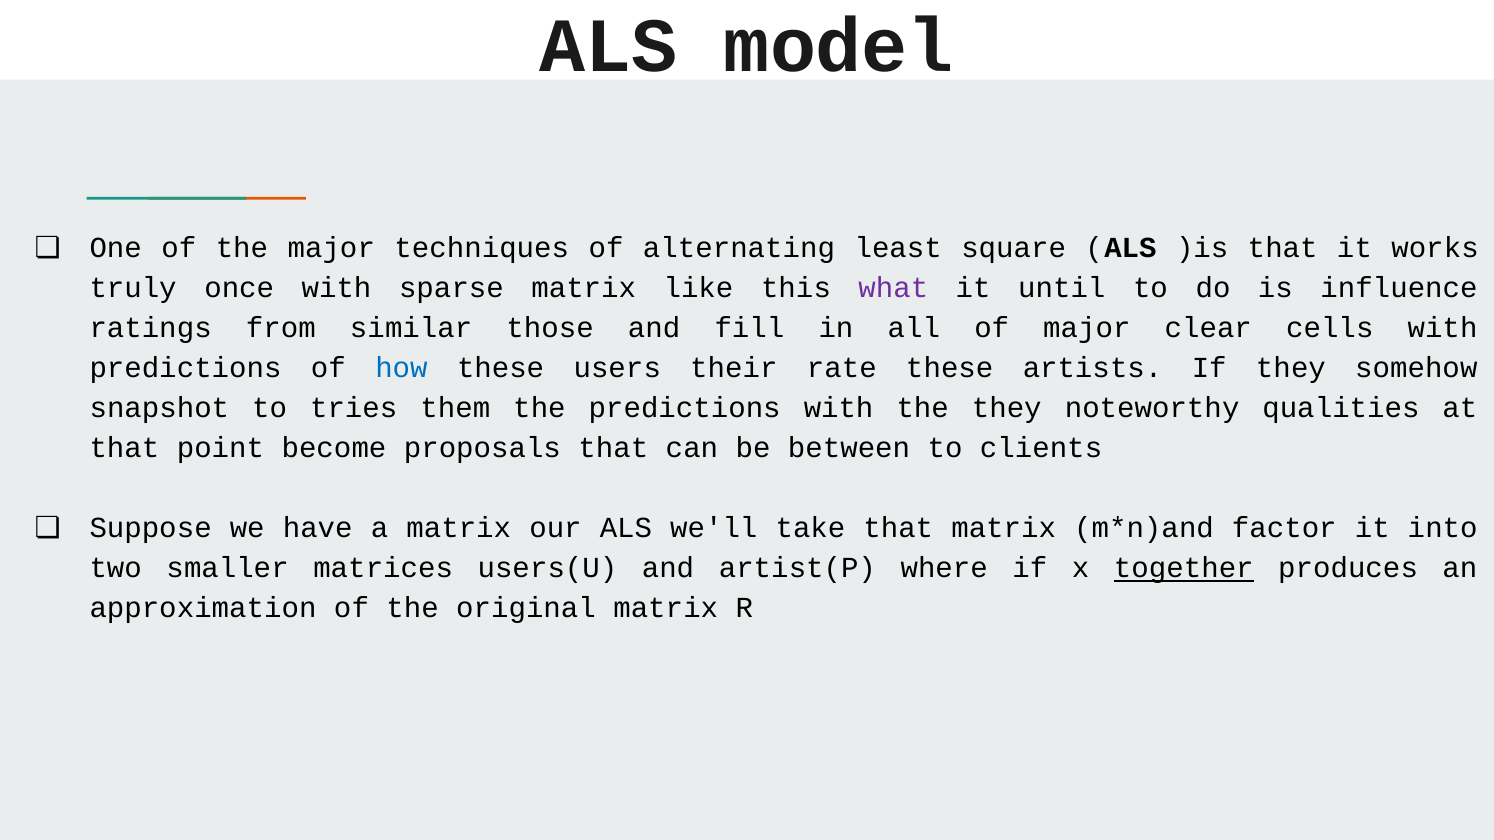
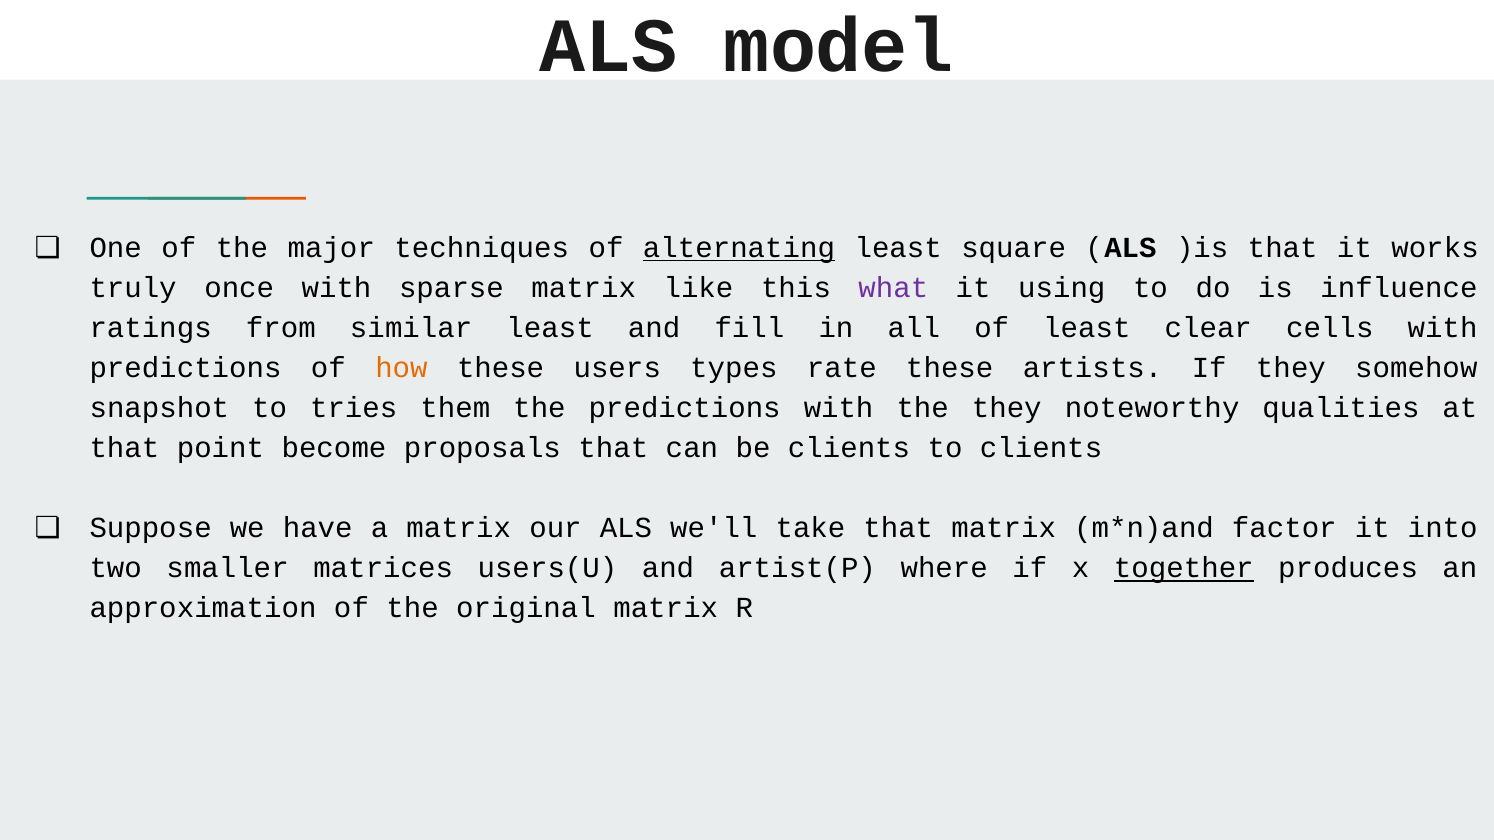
alternating underline: none -> present
until: until -> using
similar those: those -> least
of major: major -> least
how colour: blue -> orange
their: their -> types
be between: between -> clients
